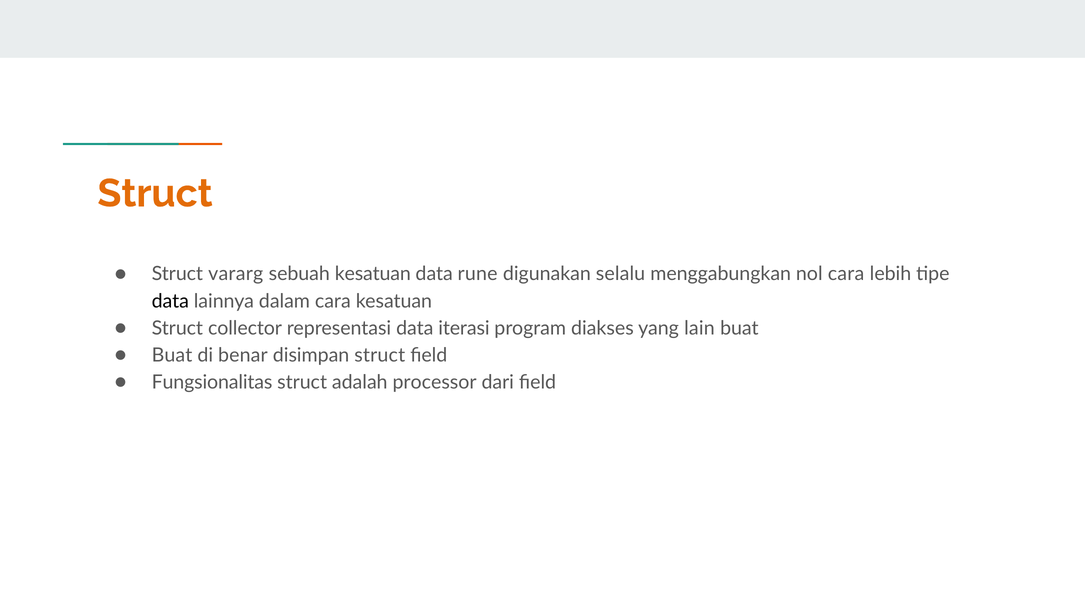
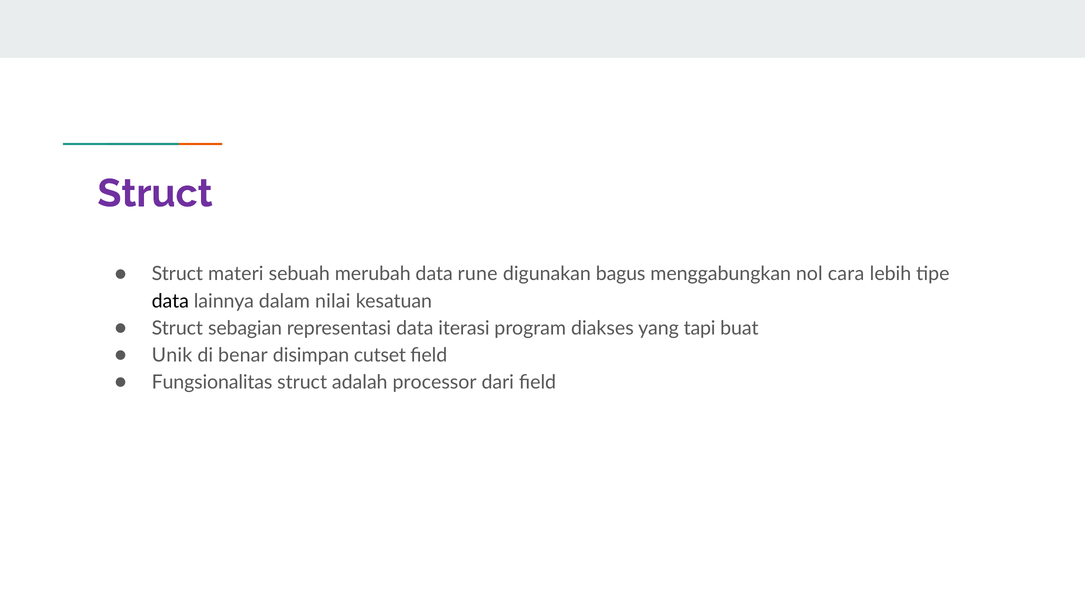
Struct at (155, 194) colour: orange -> purple
vararg: vararg -> materi
sebuah kesatuan: kesatuan -> merubah
selalu: selalu -> bagus
dalam cara: cara -> nilai
collector: collector -> sebagian
lain: lain -> tapi
Buat at (172, 355): Buat -> Unik
disimpan struct: struct -> cutset
